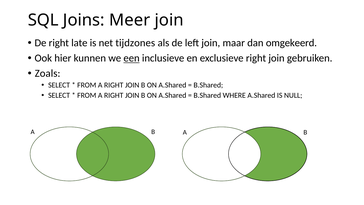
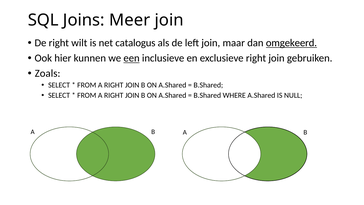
late: late -> wilt
tijdzones: tijdzones -> catalogus
omgekeerd underline: none -> present
